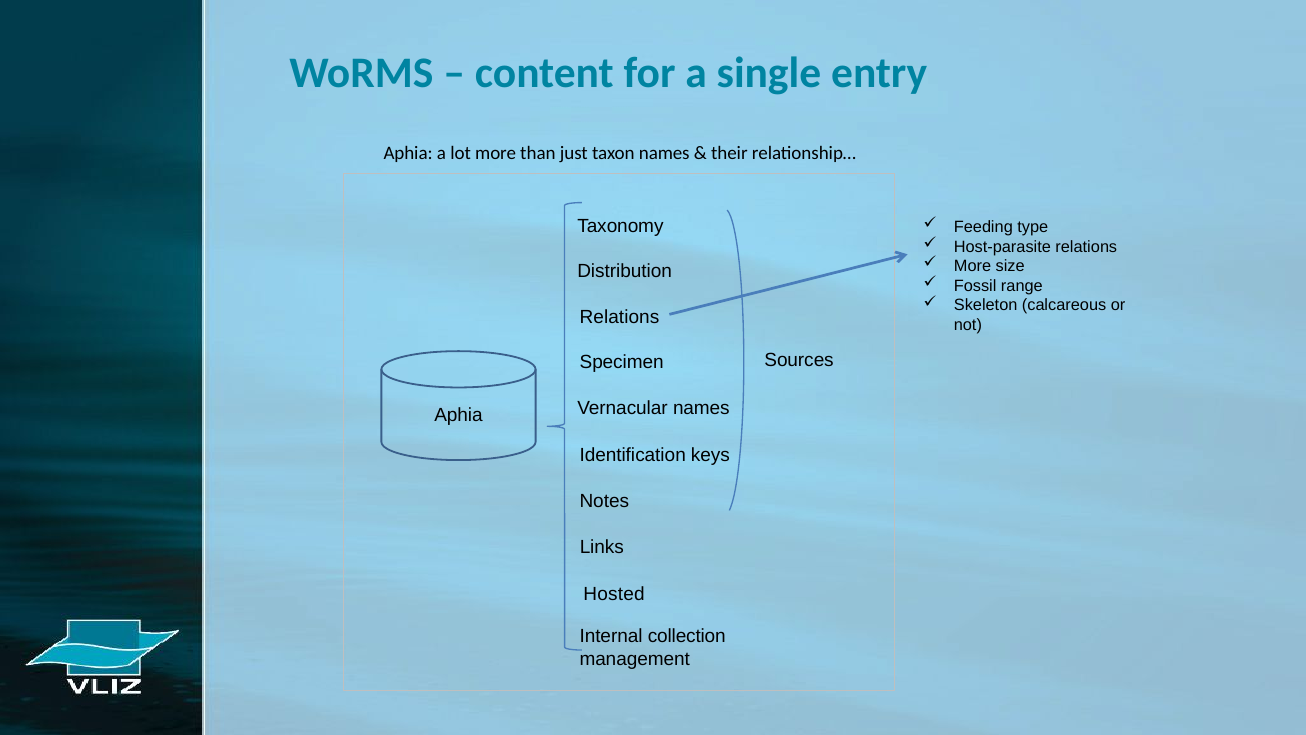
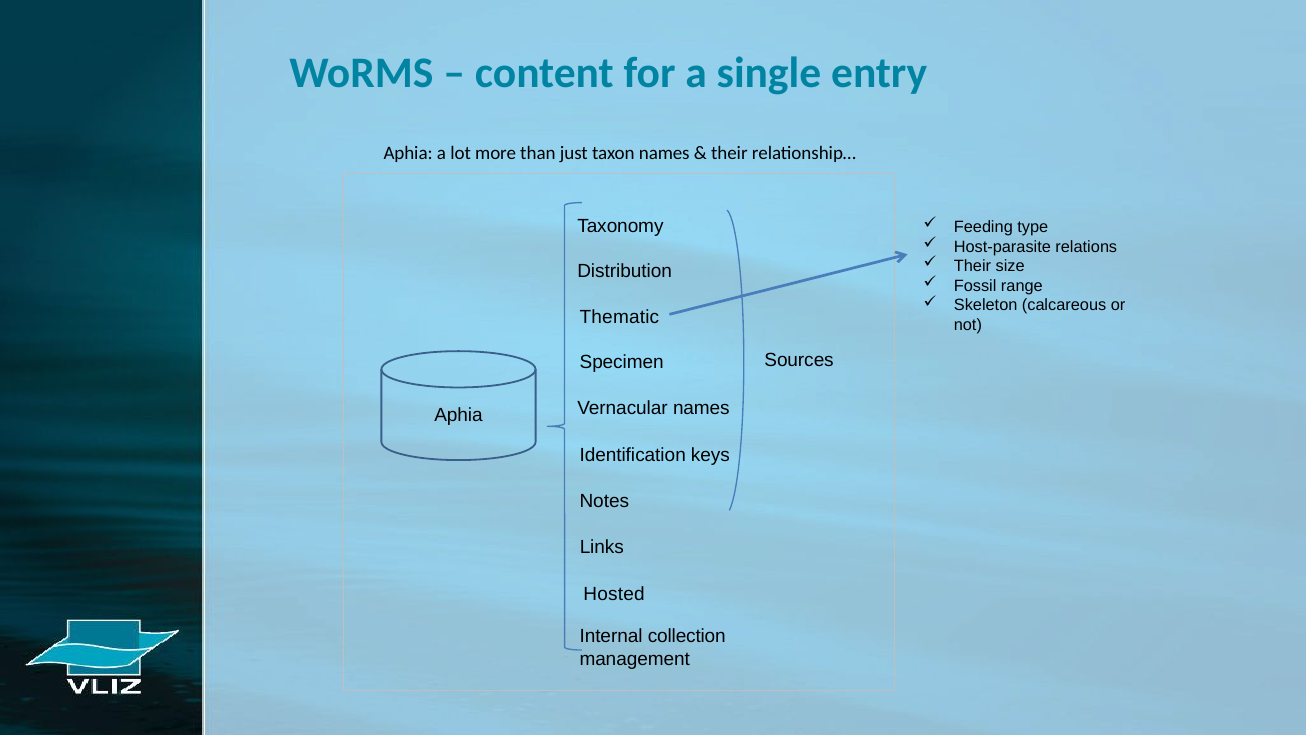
More at (973, 266): More -> Their
Relations at (620, 317): Relations -> Thematic
